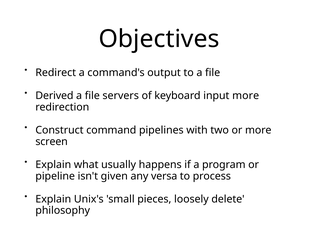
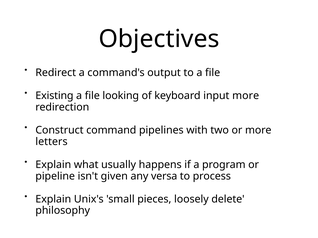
Derived: Derived -> Existing
servers: servers -> looking
screen: screen -> letters
